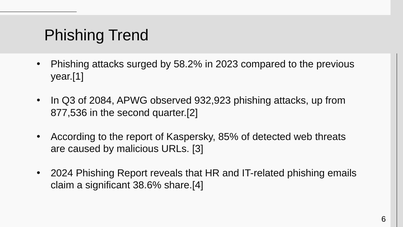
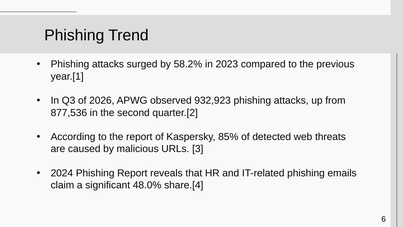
2084: 2084 -> 2026
38.6%: 38.6% -> 48.0%
